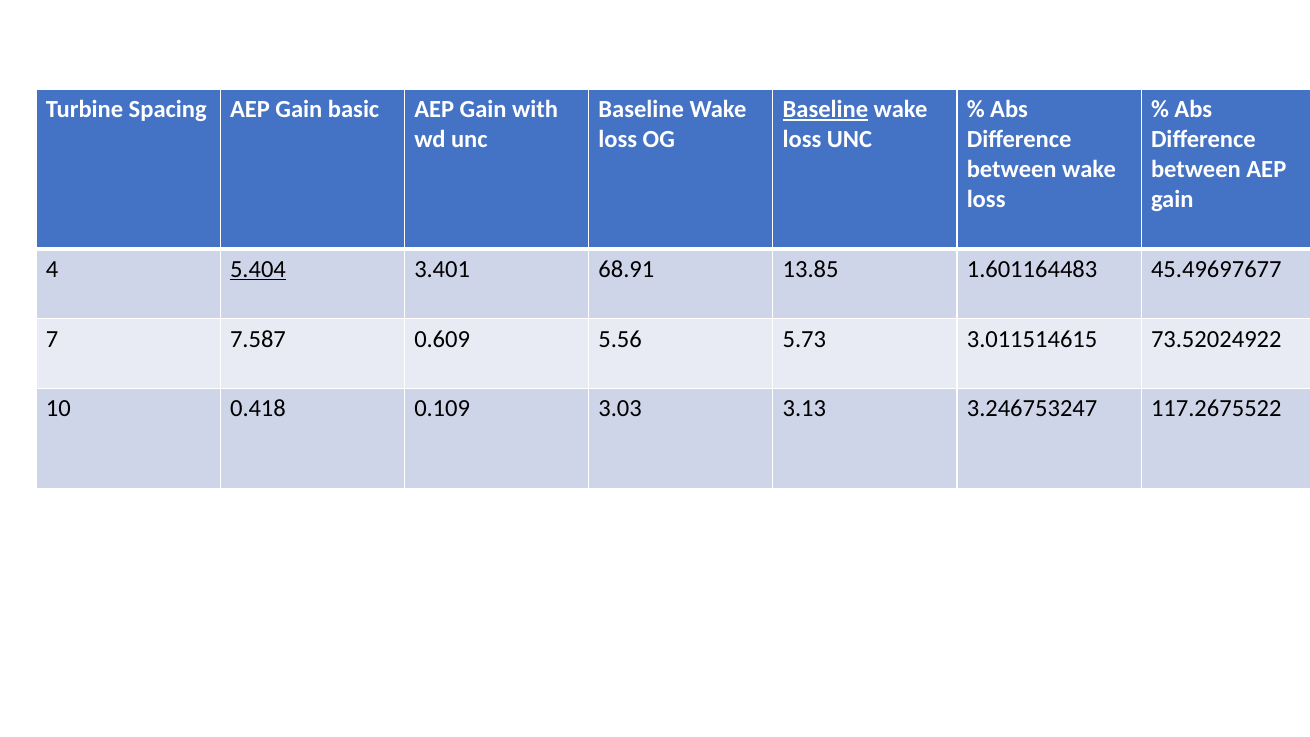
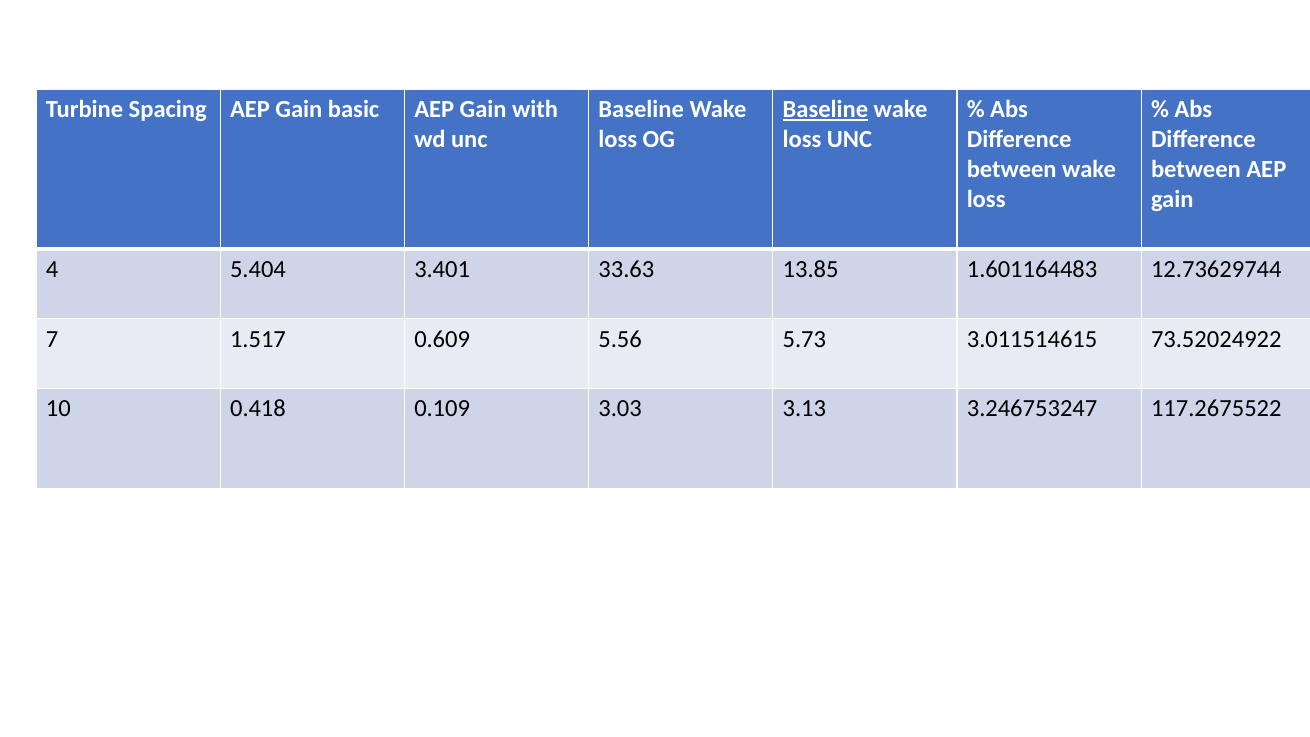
5.404 underline: present -> none
68.91: 68.91 -> 33.63
45.49697677: 45.49697677 -> 12.73629744
7.587: 7.587 -> 1.517
